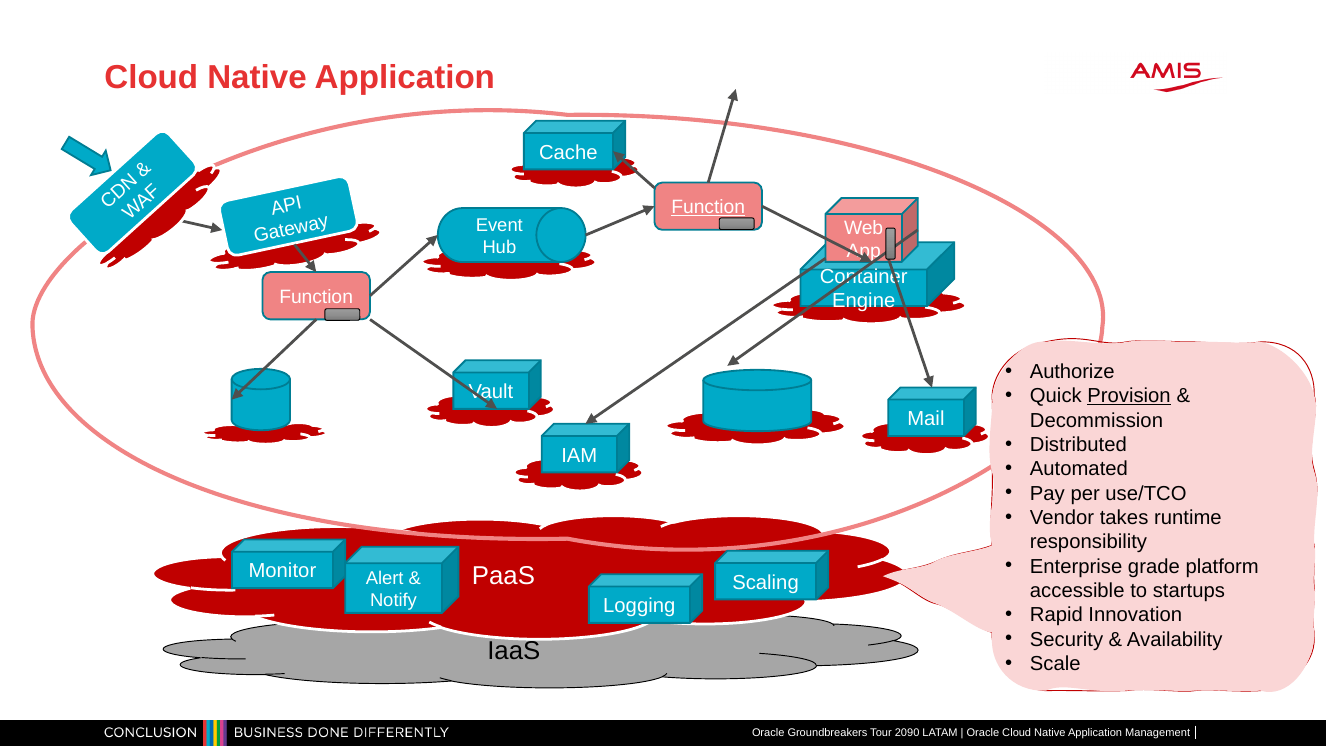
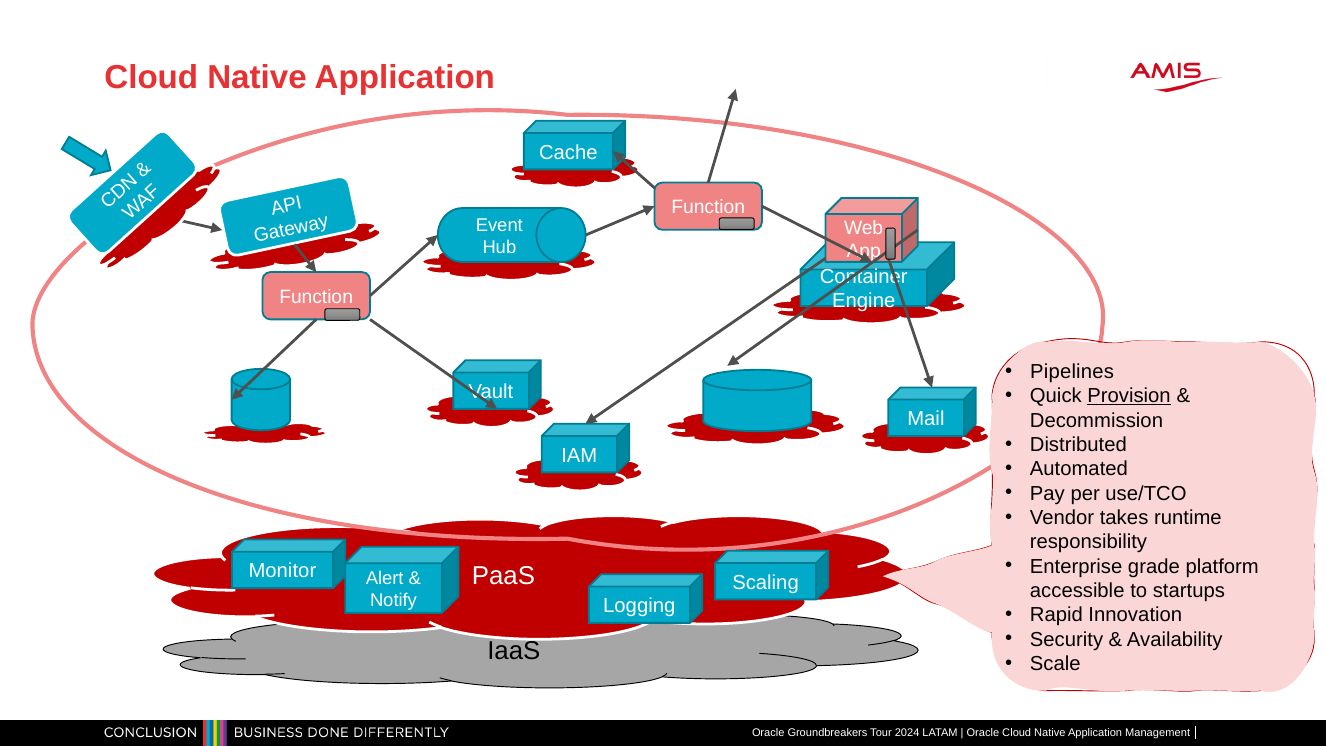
Function at (708, 207) underline: present -> none
Authorize: Authorize -> Pipelines
2090: 2090 -> 2024
